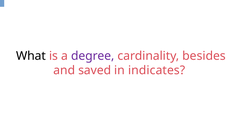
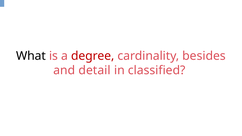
degree colour: purple -> red
saved: saved -> detail
indicates: indicates -> classified
